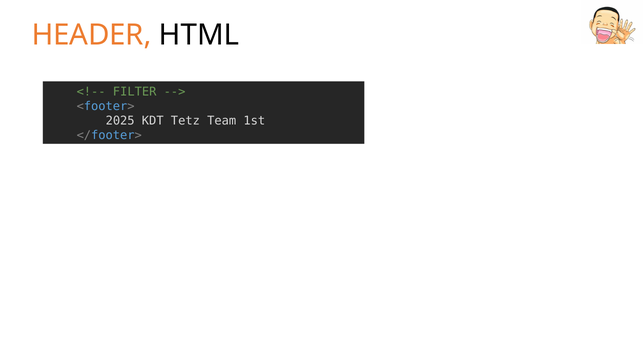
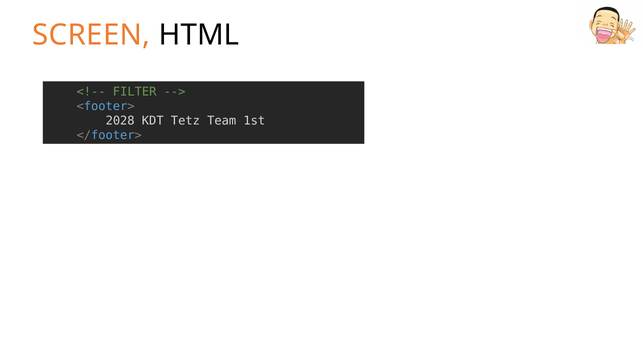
HEADER: HEADER -> SCREEN
2025: 2025 -> 2028
